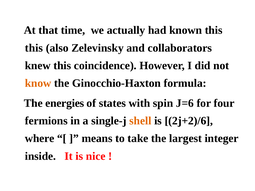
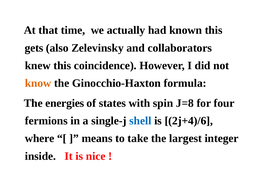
this at (34, 48): this -> gets
J=6: J=6 -> J=8
shell colour: orange -> blue
2j+2)/6: 2j+2)/6 -> 2j+4)/6
